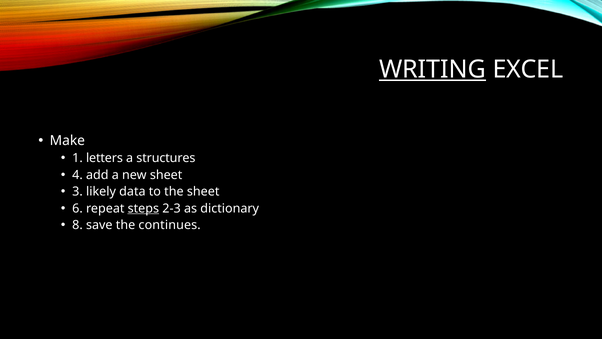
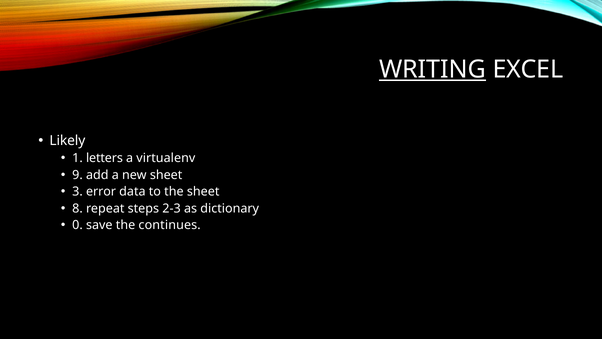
Make: Make -> Likely
structures: structures -> virtualenv
4: 4 -> 9
likely: likely -> error
6: 6 -> 8
steps underline: present -> none
8: 8 -> 0
